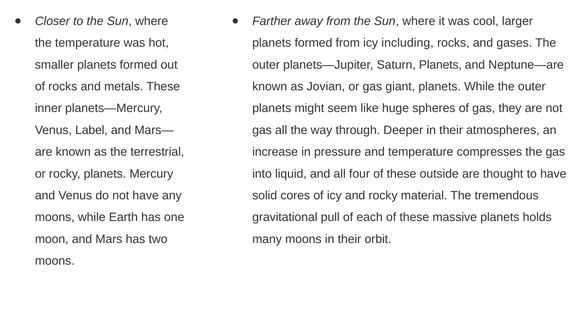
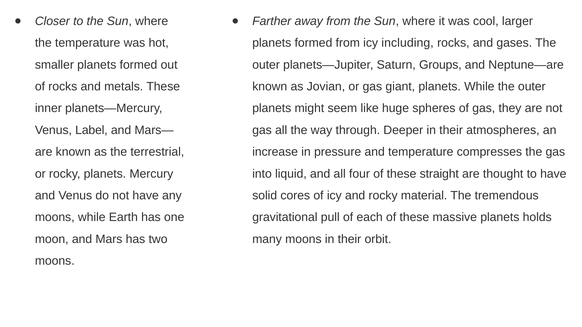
Saturn Planets: Planets -> Groups
outside: outside -> straight
